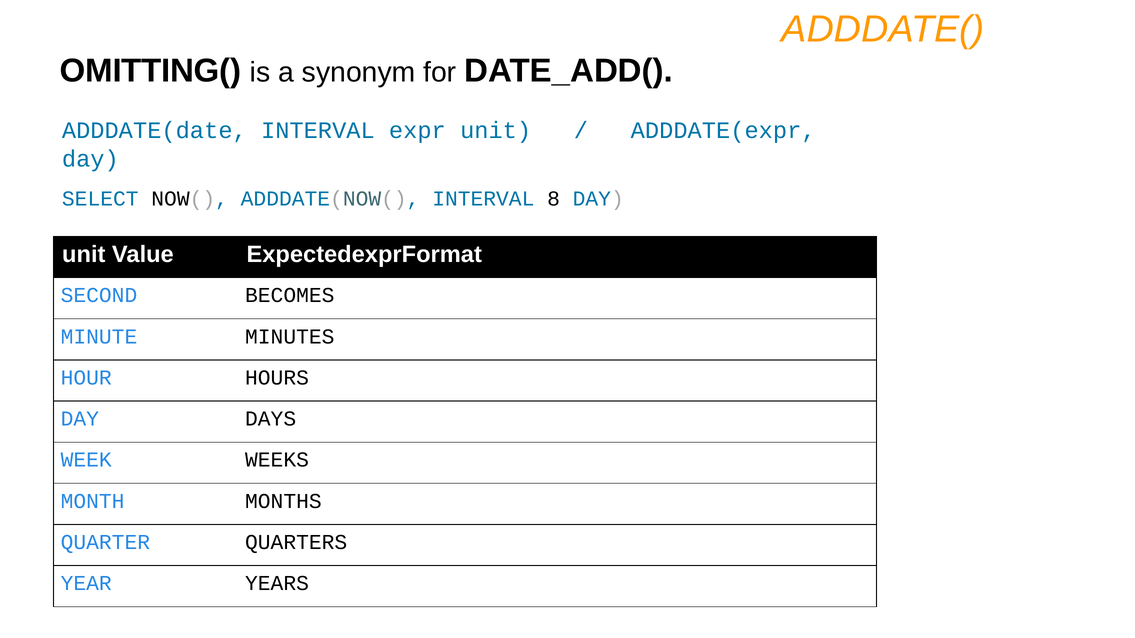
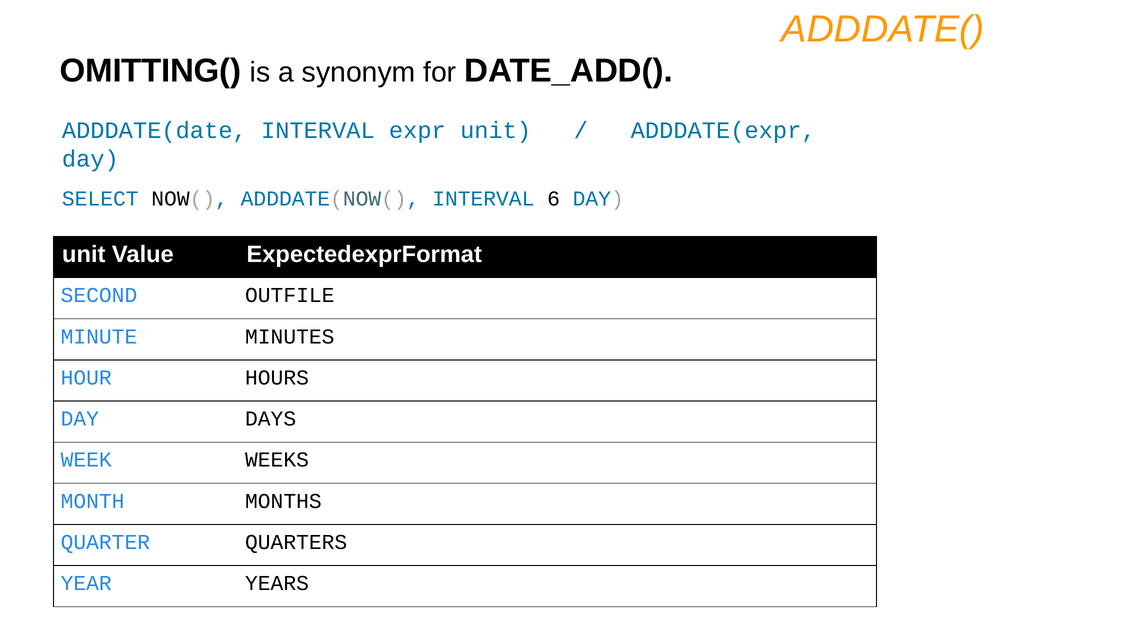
8: 8 -> 6
BECOMES: BECOMES -> OUTFILE
